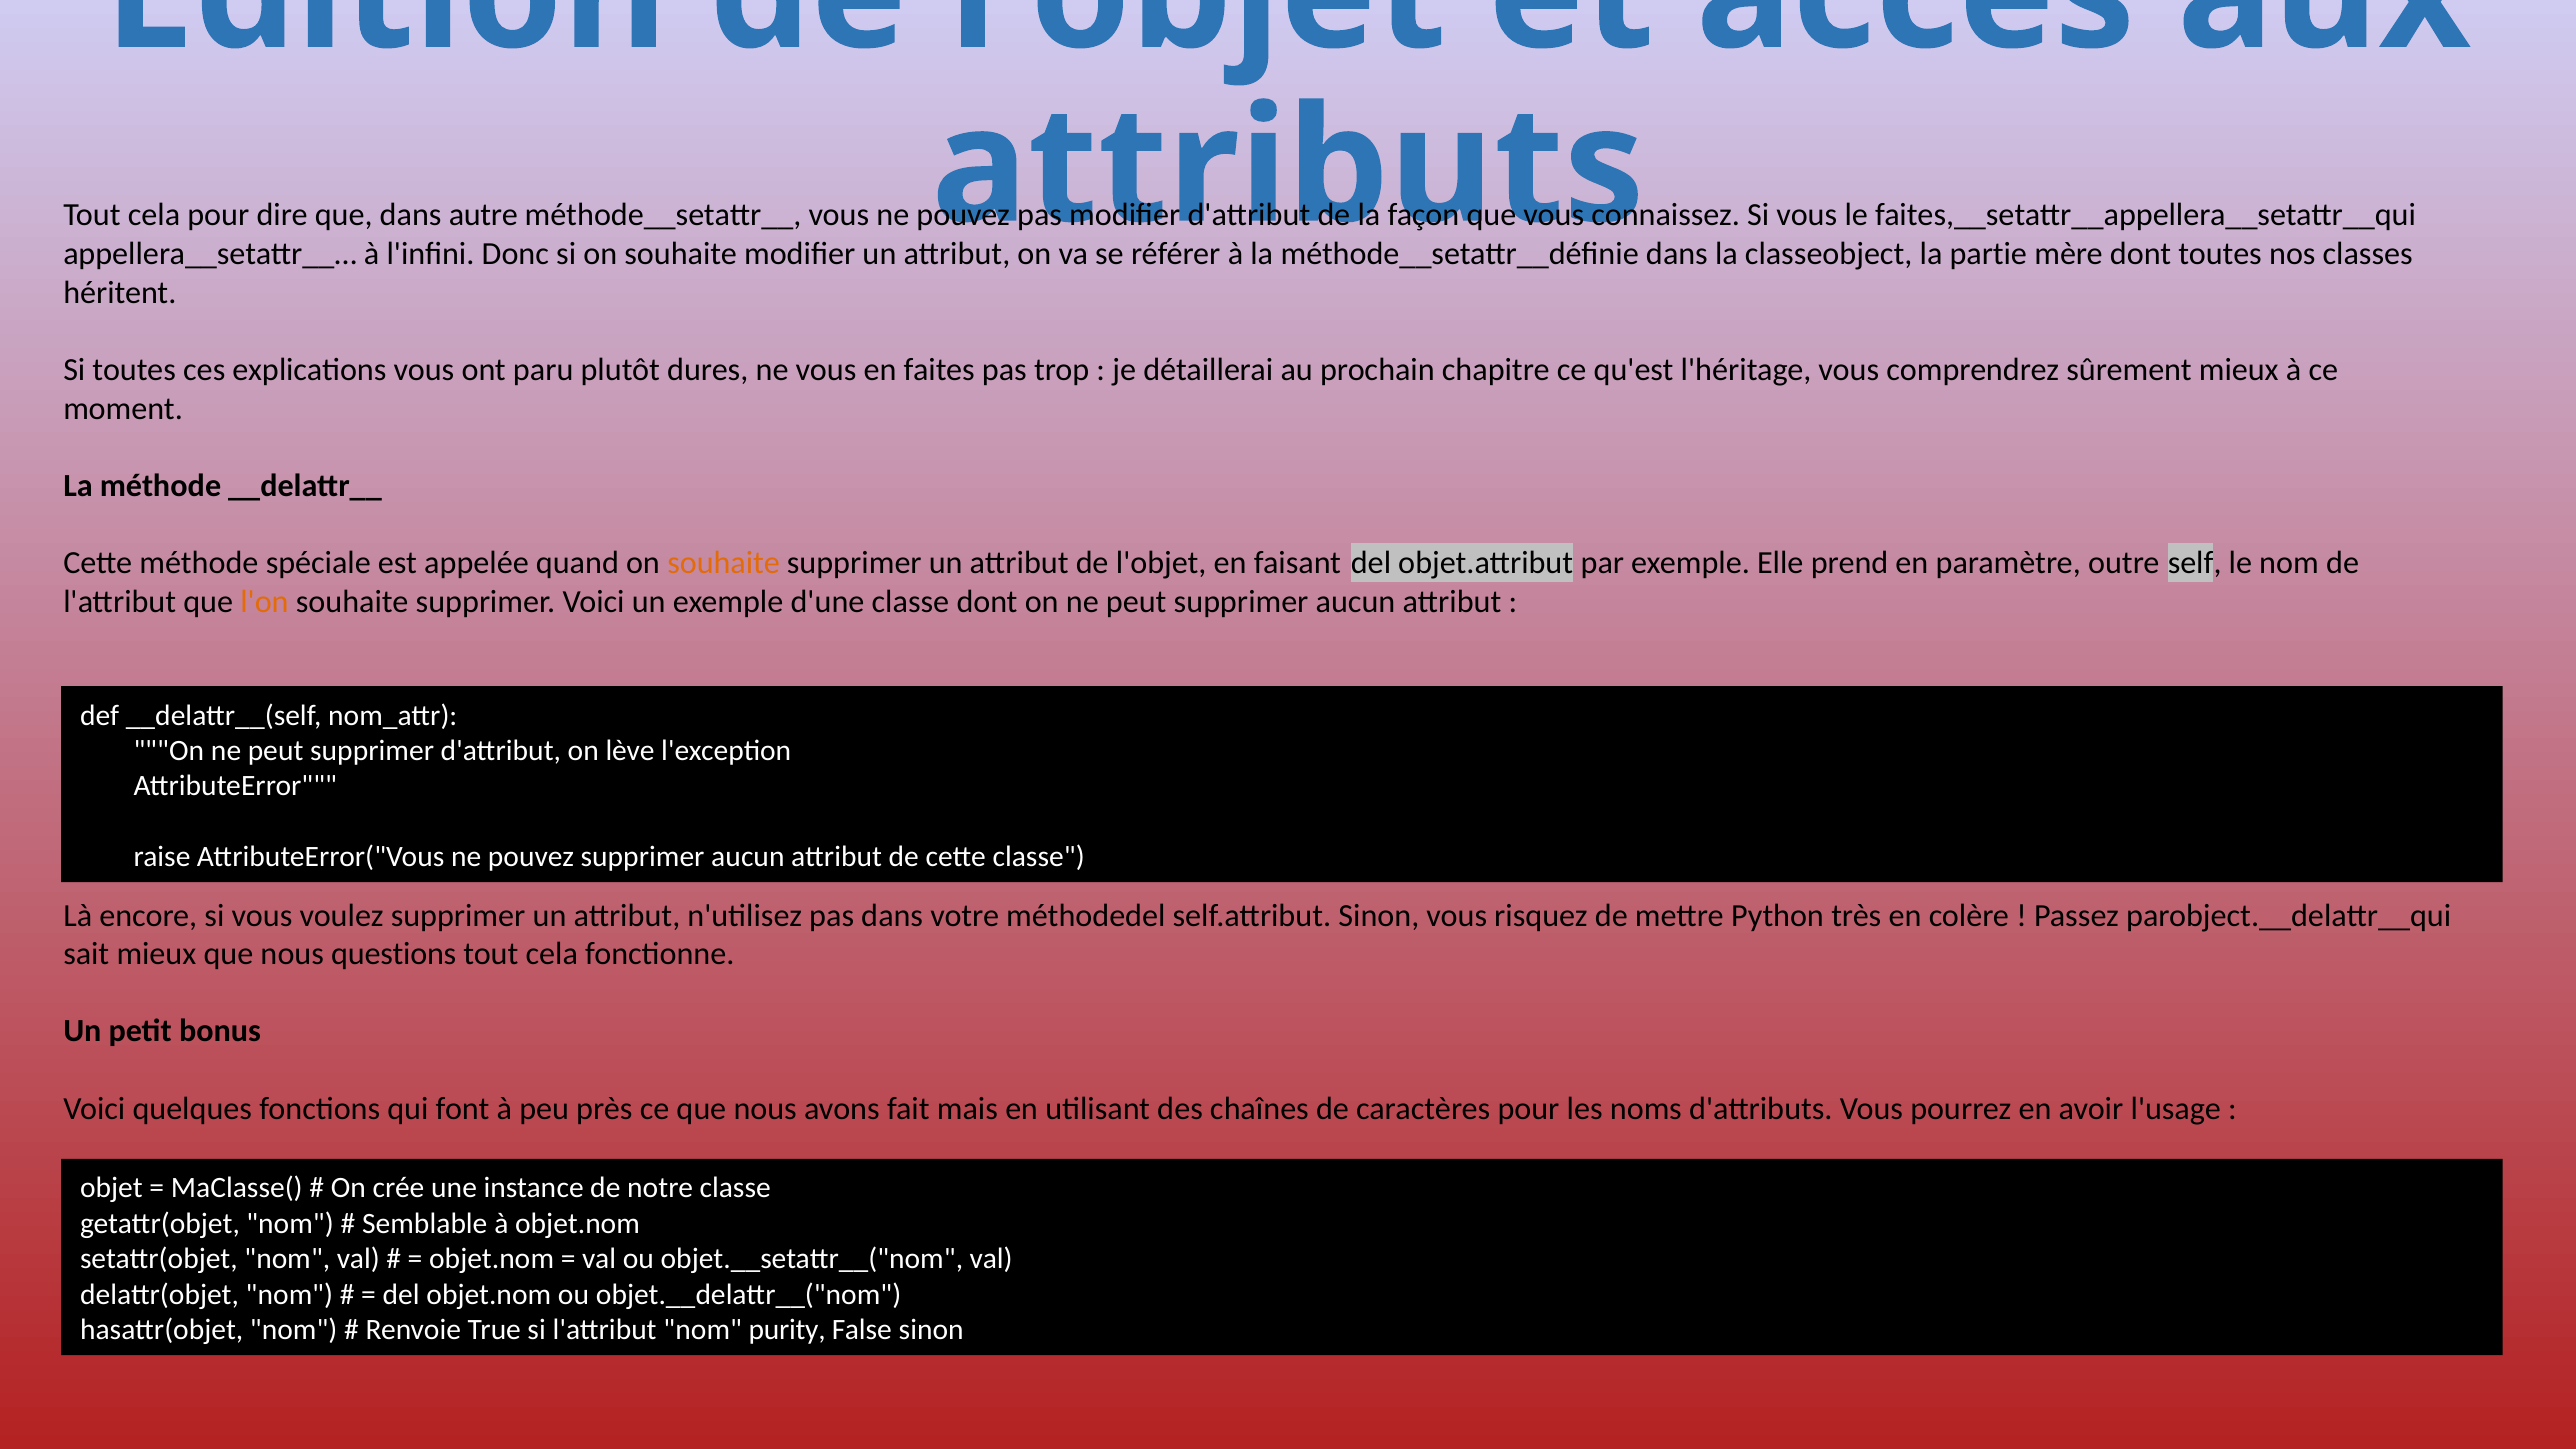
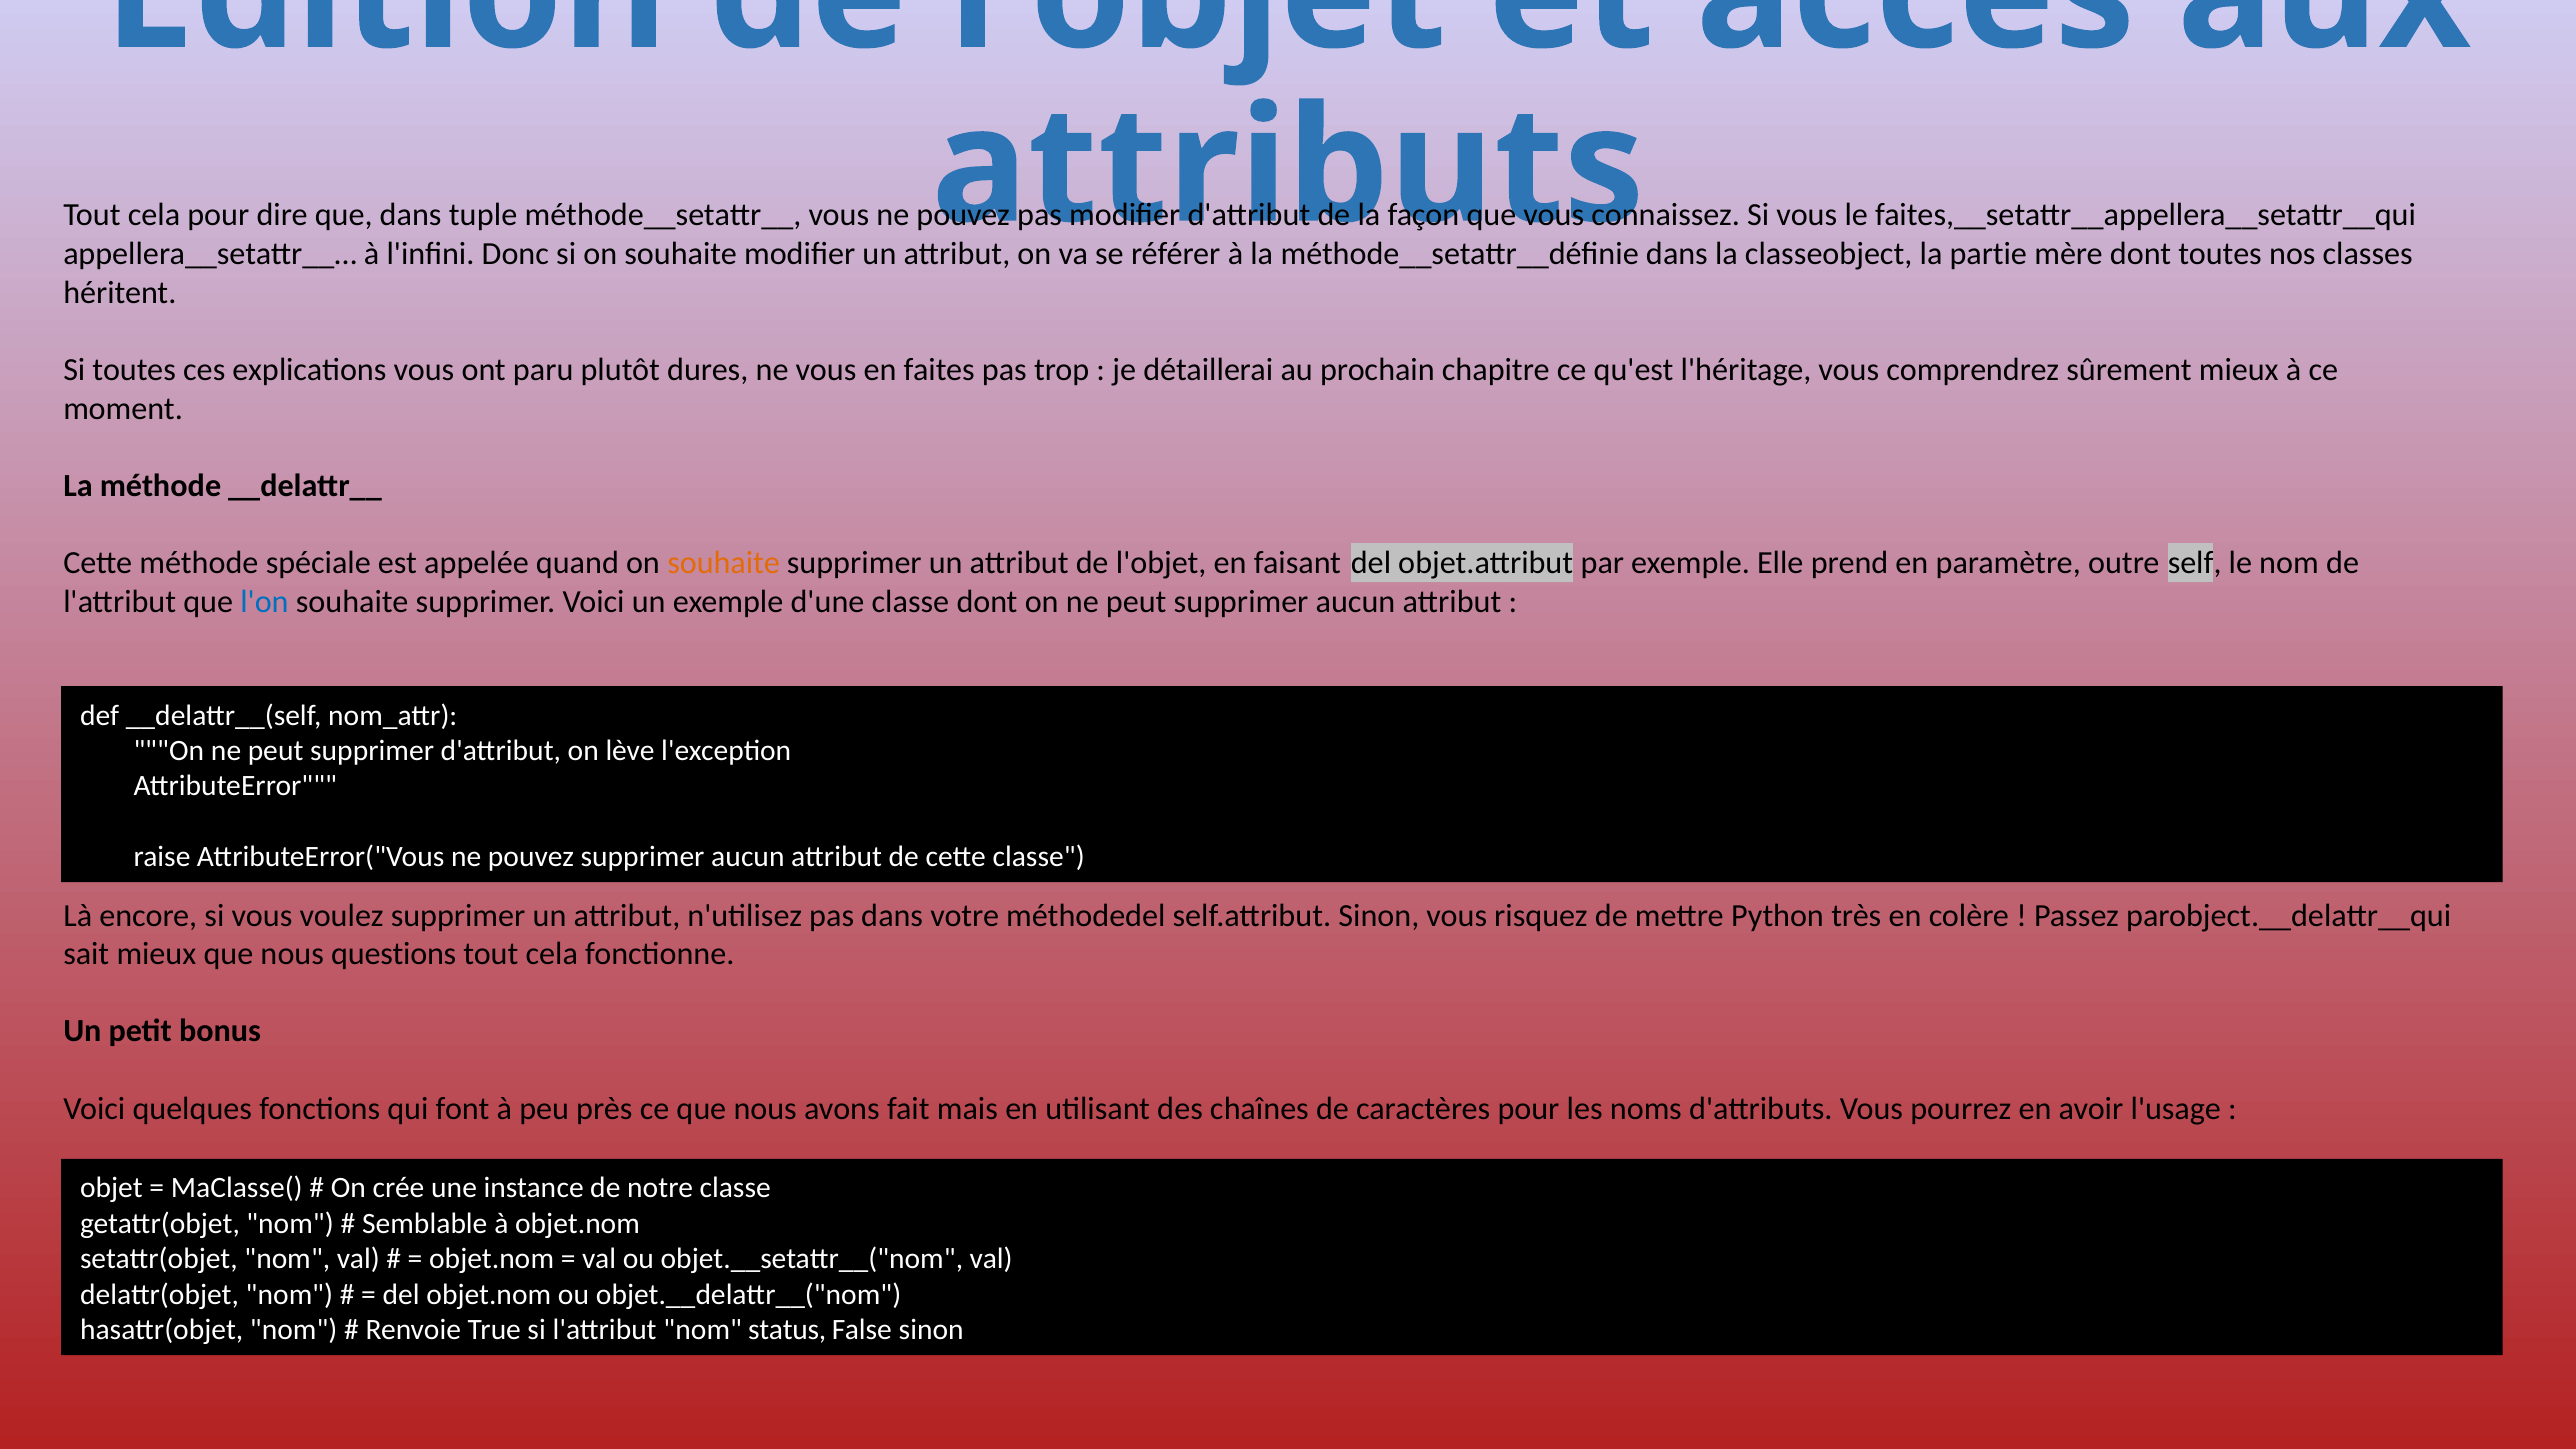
autre: autre -> tuple
l'on colour: orange -> blue
purity: purity -> status
